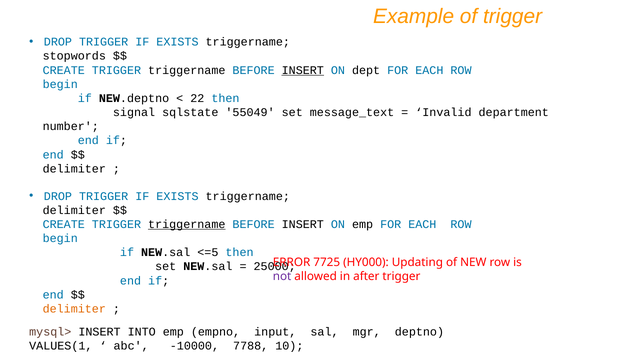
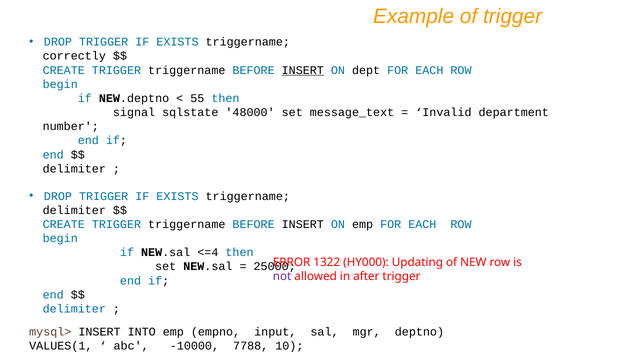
stopwords: stopwords -> correctly
22: 22 -> 55
55049: 55049 -> 48000
triggername at (187, 224) underline: present -> none
<=5: <=5 -> <=4
7725: 7725 -> 1322
delimiter at (74, 308) colour: orange -> blue
